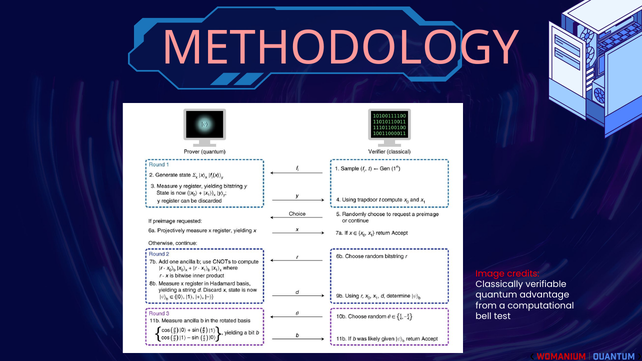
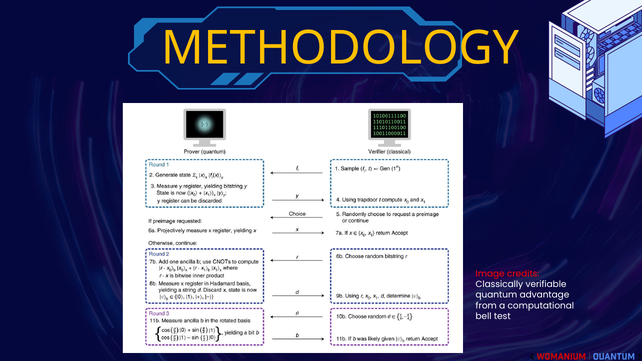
METHODOLOGY colour: pink -> yellow
